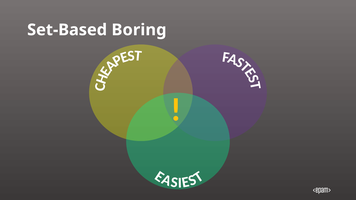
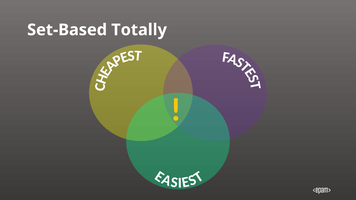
Boring: Boring -> Totally
